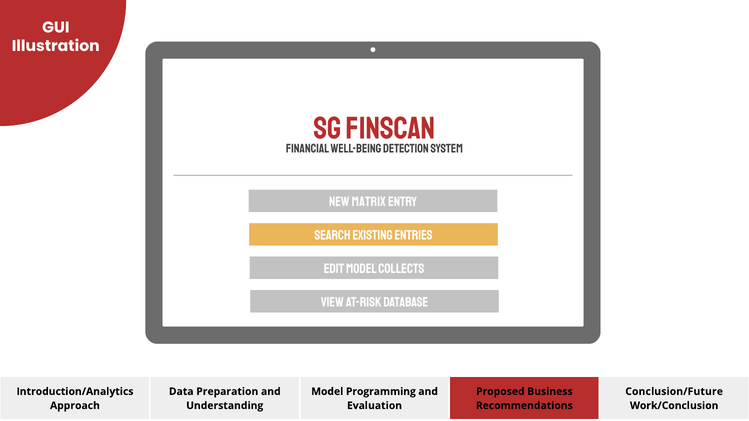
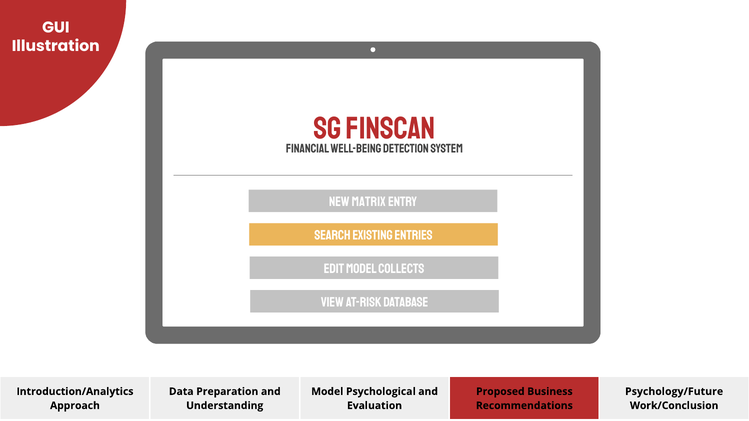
Programming: Programming -> Psychological
Conclusion/Future: Conclusion/Future -> Psychology/Future
